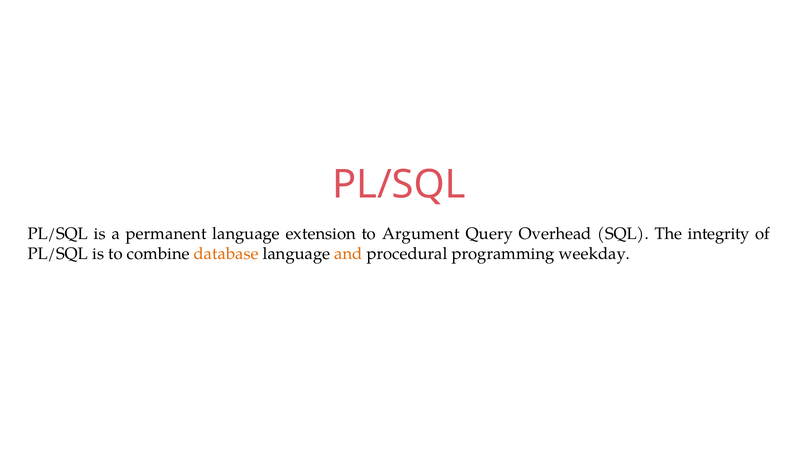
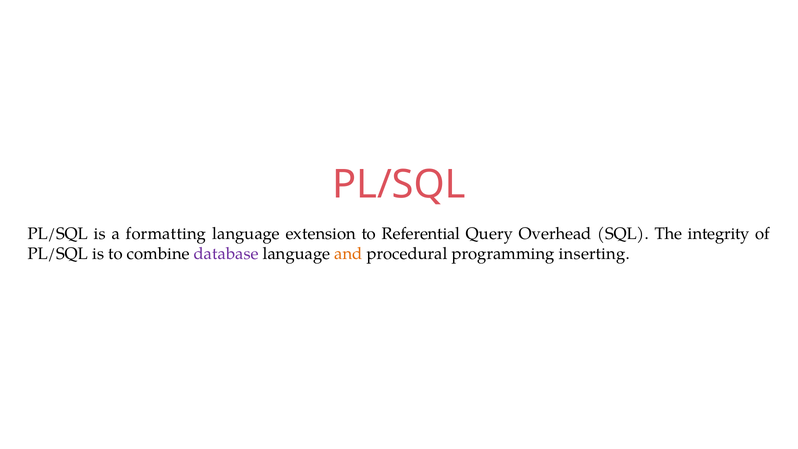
permanent: permanent -> formatting
Argument: Argument -> Referential
database colour: orange -> purple
weekday: weekday -> inserting
